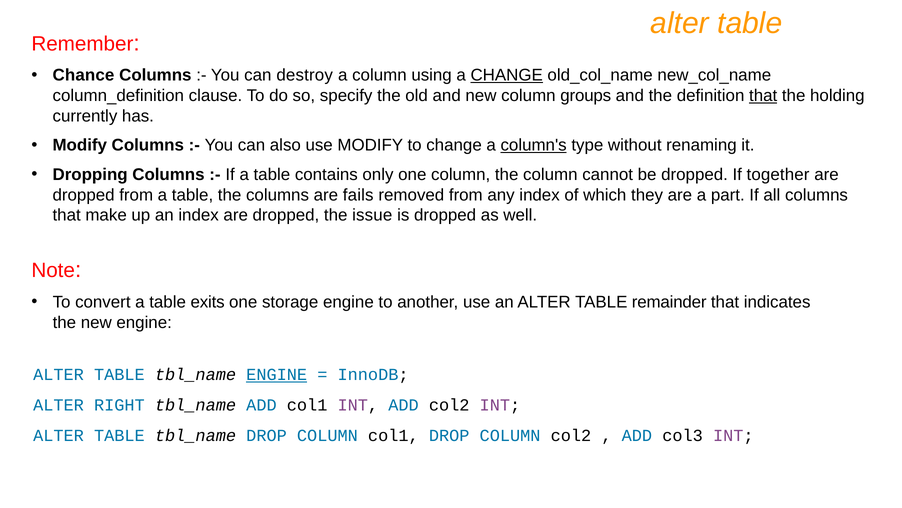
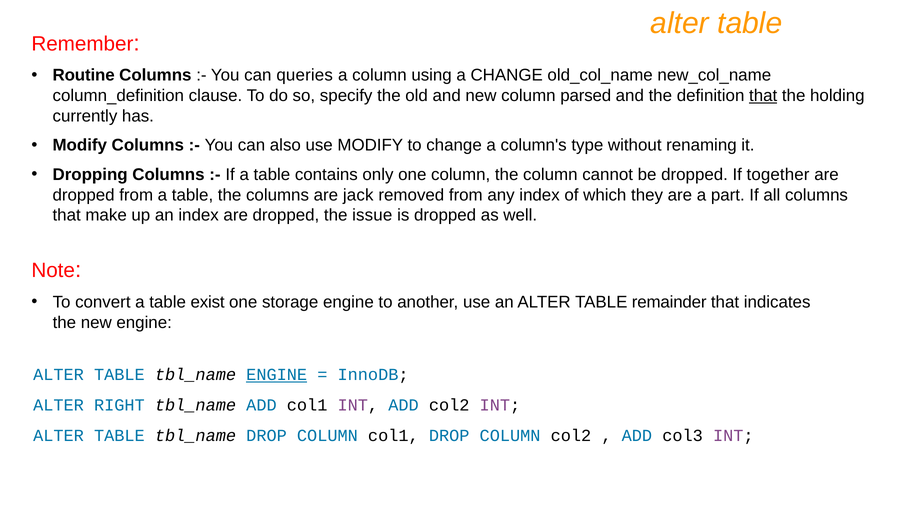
Chance: Chance -> Routine
destroy: destroy -> queries
CHANGE at (507, 75) underline: present -> none
groups: groups -> parsed
column's underline: present -> none
fails: fails -> jack
exits: exits -> exist
